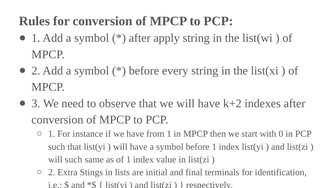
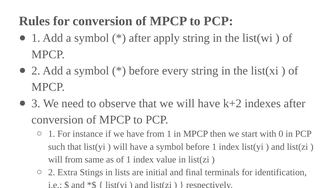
will such: such -> from
